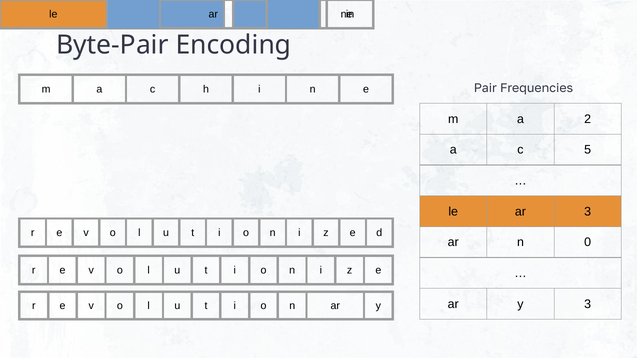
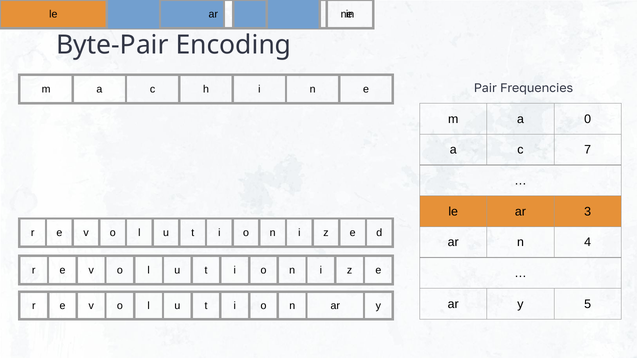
2: 2 -> 0
5: 5 -> 7
0: 0 -> 4
y 3: 3 -> 5
